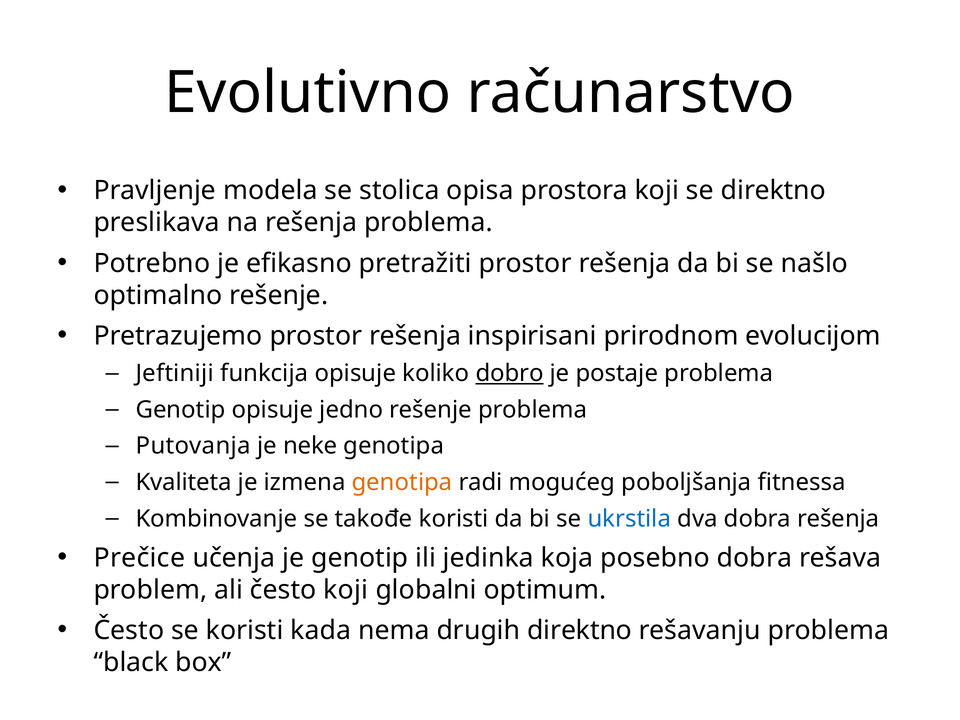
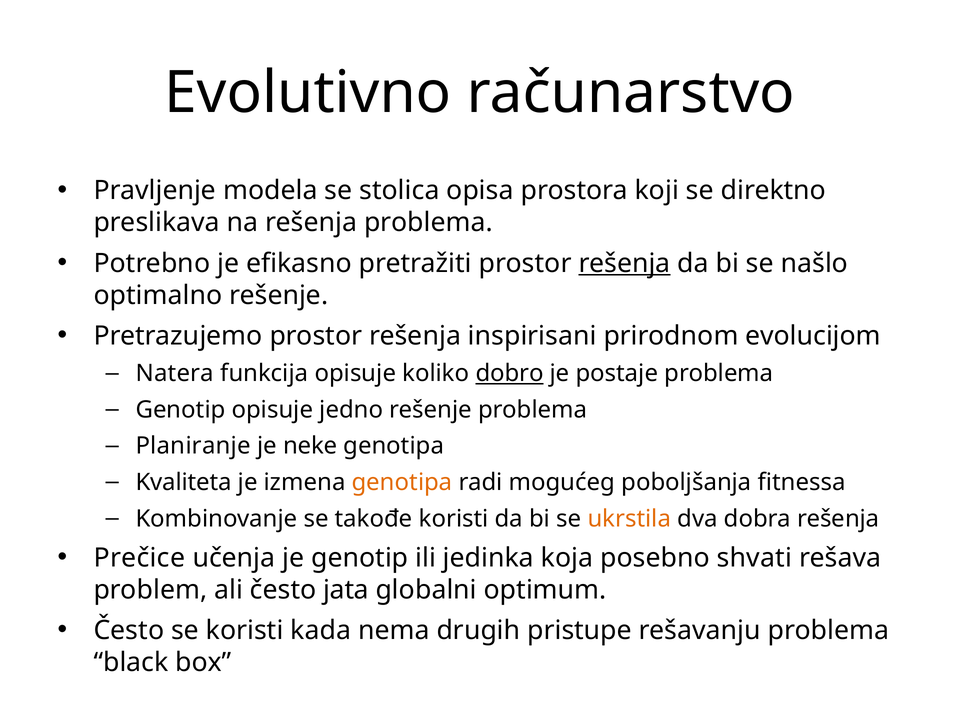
rešenja at (624, 263) underline: none -> present
Jeftiniji: Jeftiniji -> Natera
Putovanja: Putovanja -> Planiranje
ukrstila colour: blue -> orange
posebno dobra: dobra -> shvati
često koji: koji -> jata
drugih direktno: direktno -> pristupe
